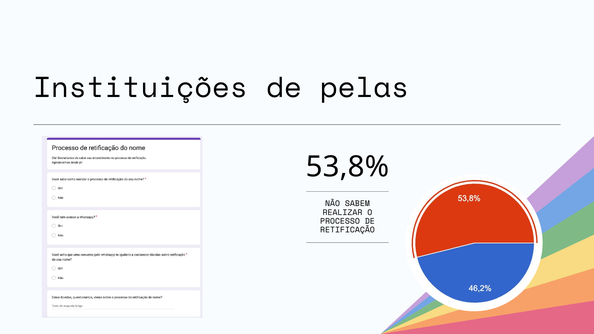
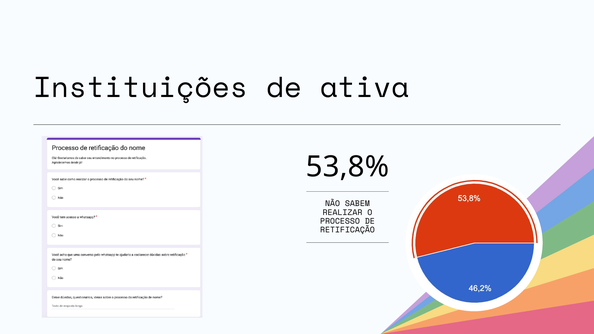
pelas: pelas -> ativa
